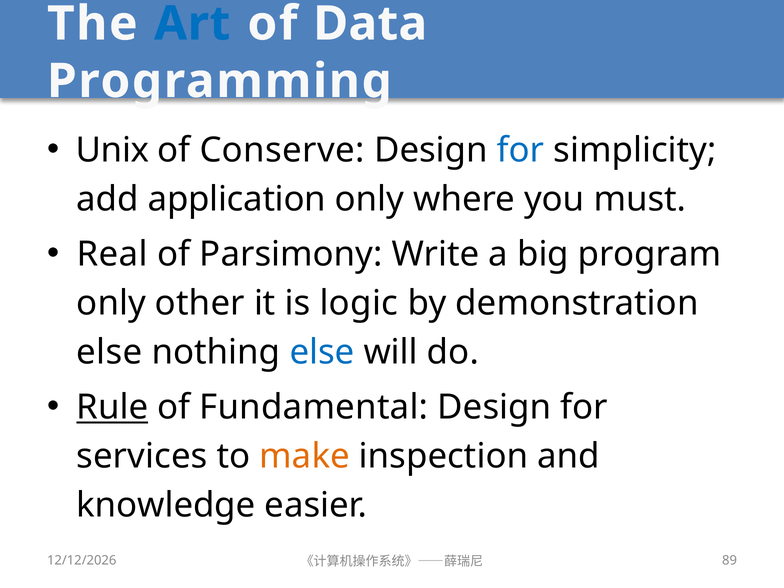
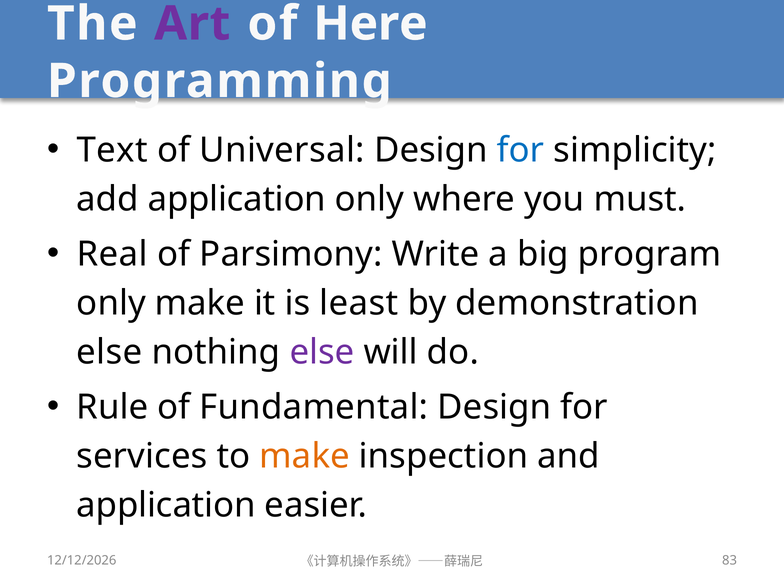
Art colour: blue -> purple
Data: Data -> Here
Unix: Unix -> Text
Conserve: Conserve -> Universal
only other: other -> make
logic: logic -> least
else at (322, 352) colour: blue -> purple
Rule underline: present -> none
knowledge at (166, 505): knowledge -> application
89: 89 -> 83
